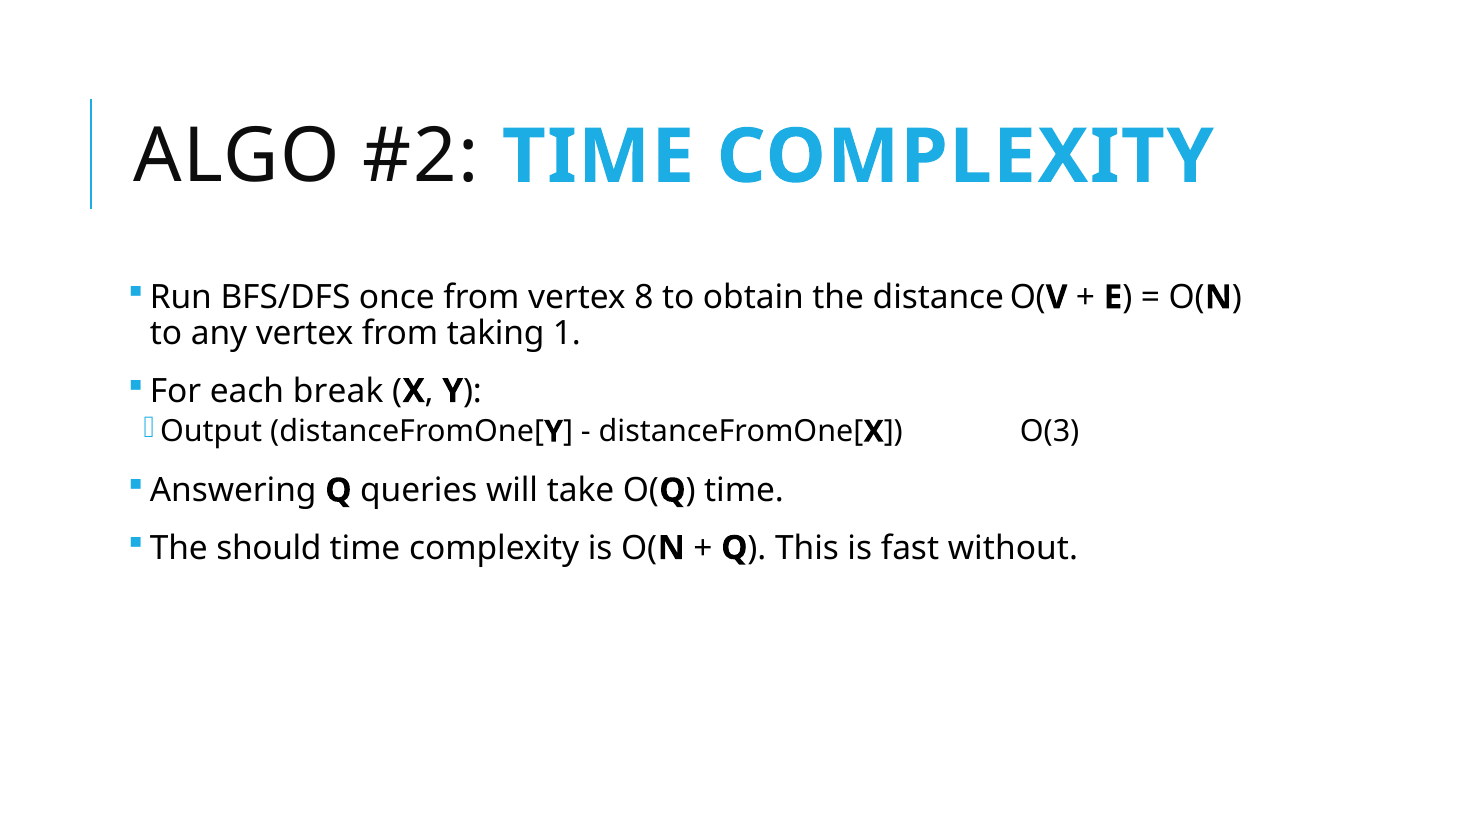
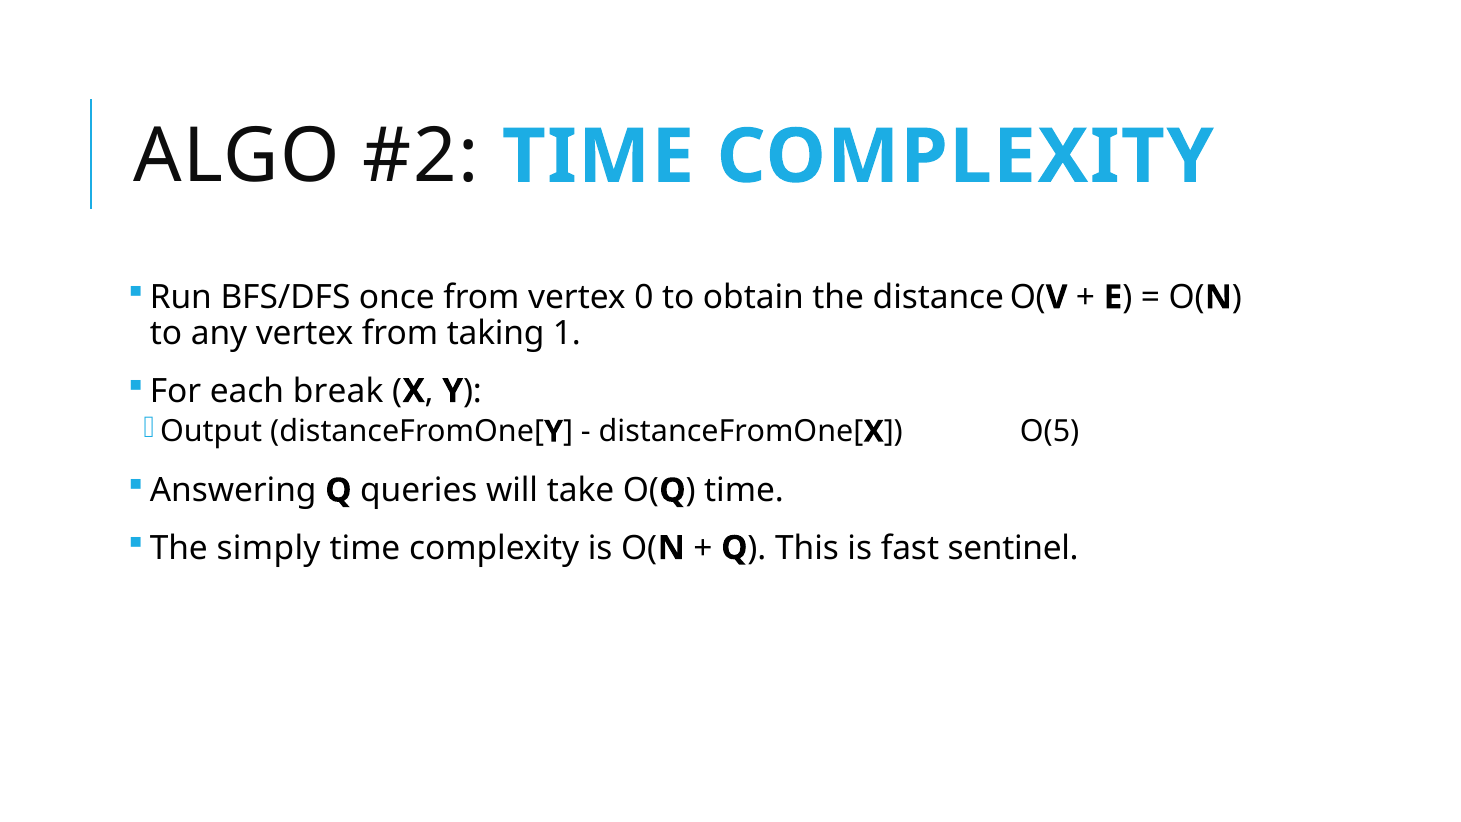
8: 8 -> 0
O(3: O(3 -> O(5
should: should -> simply
without: without -> sentinel
